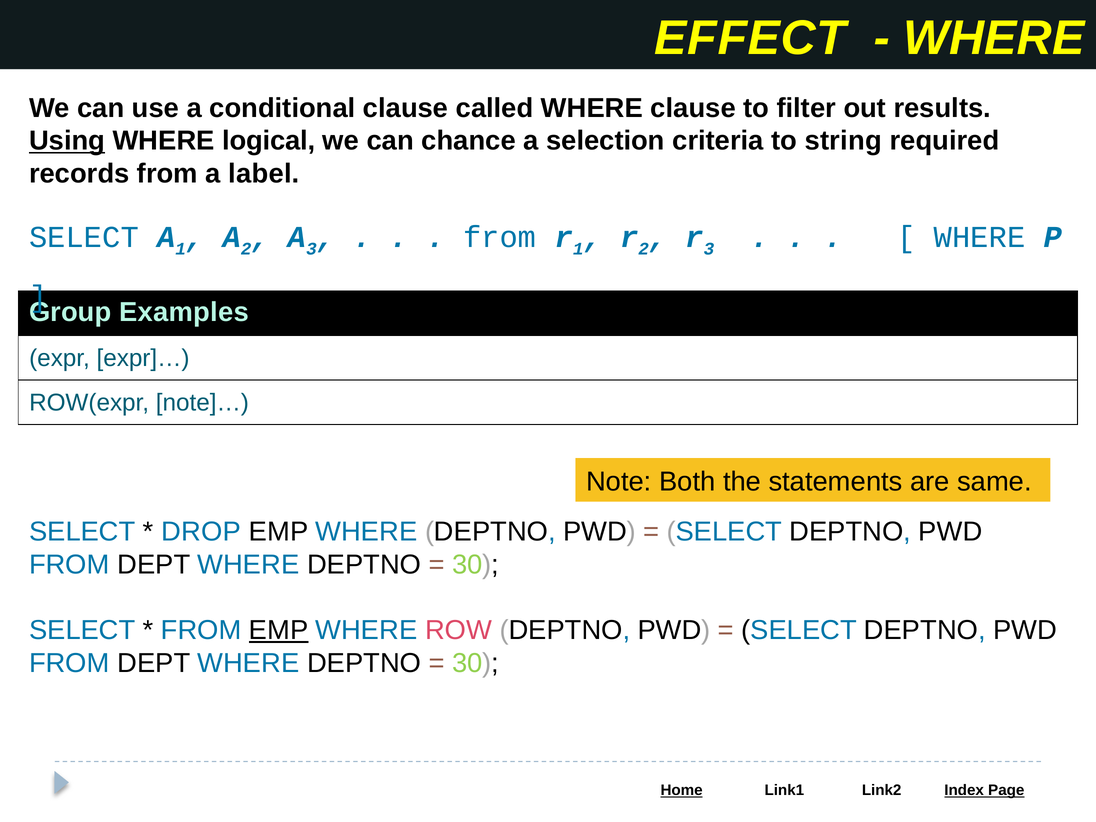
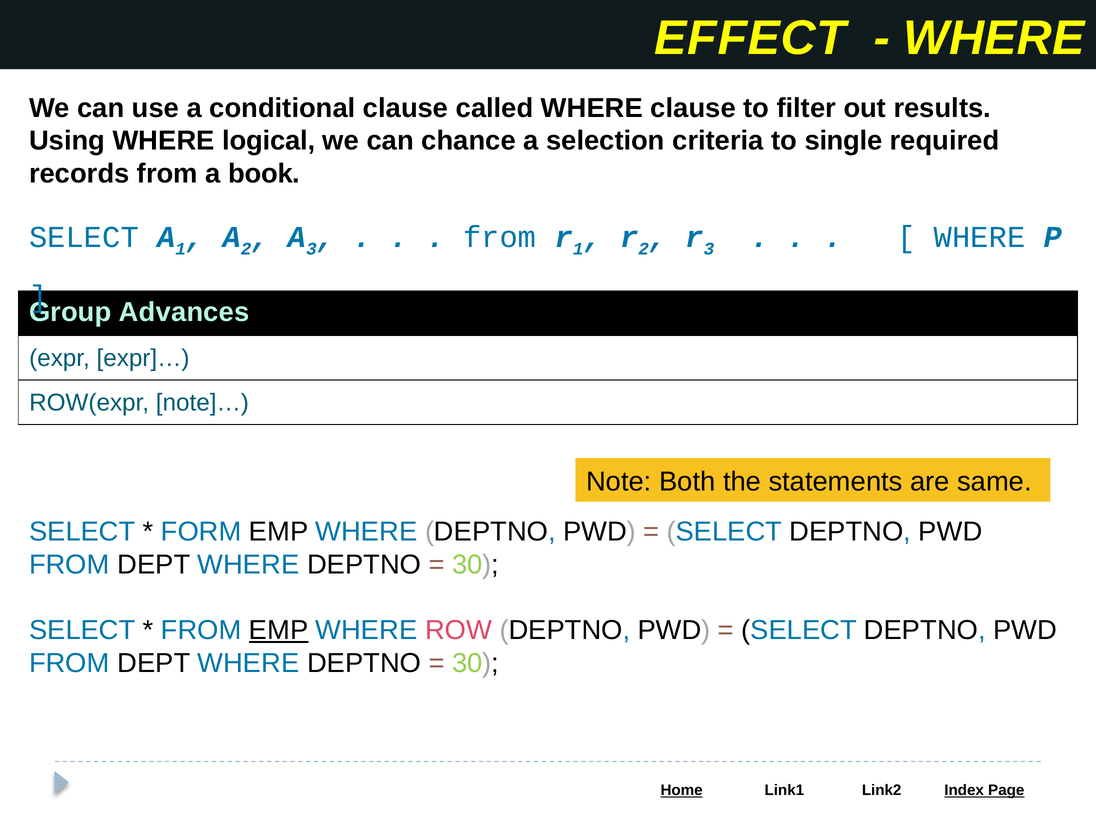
Using underline: present -> none
string: string -> single
label: label -> book
Examples: Examples -> Advances
DROP: DROP -> FORM
